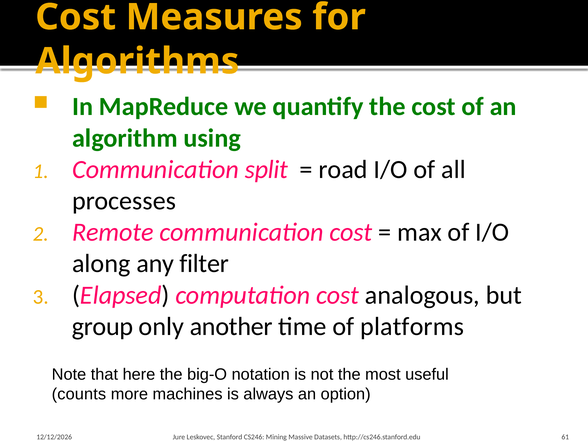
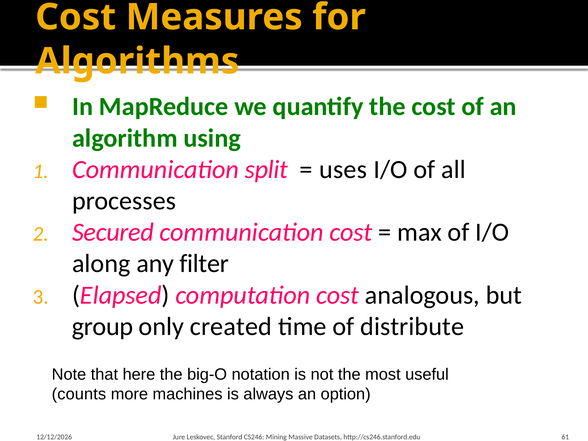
road: road -> uses
Remote: Remote -> Secured
another: another -> created
platforms: platforms -> distribute
